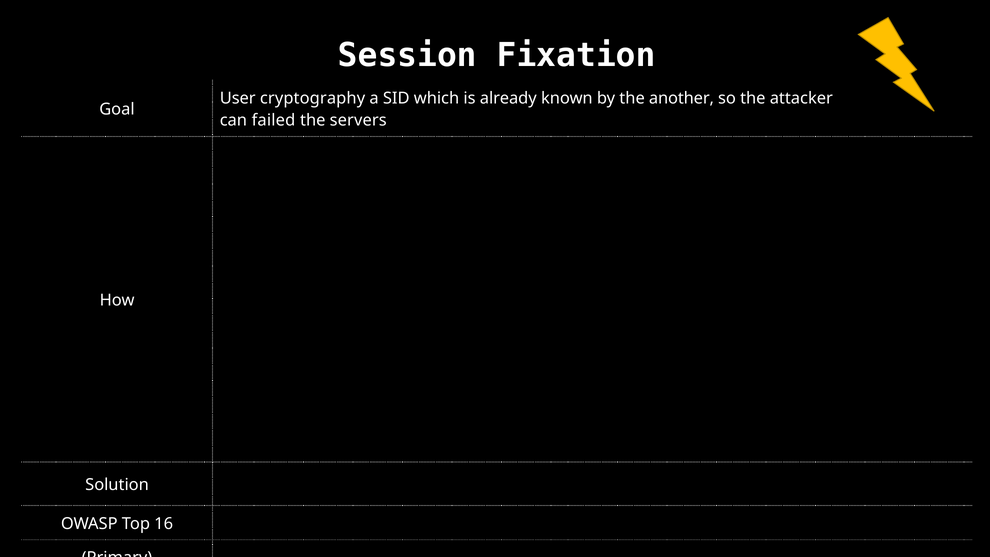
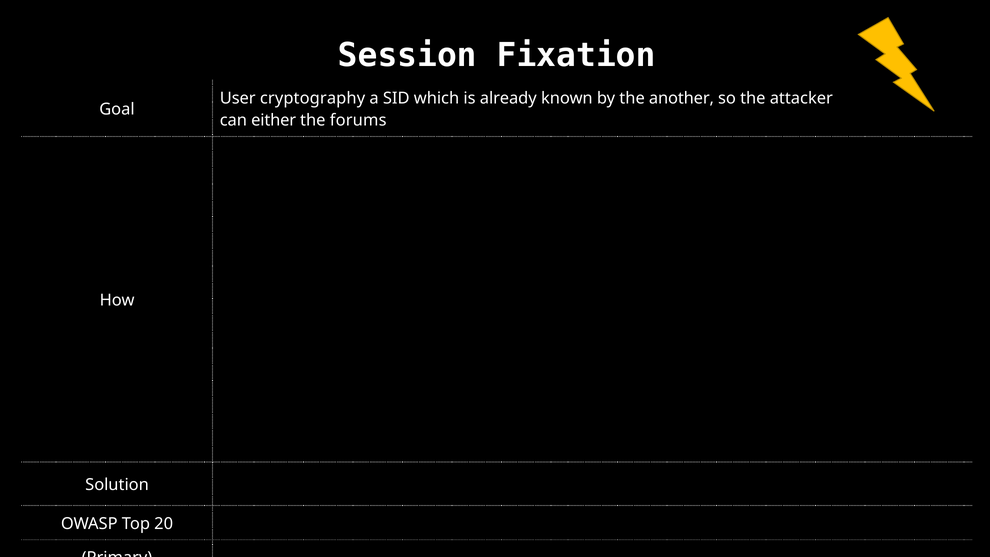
failed: failed -> either
servers: servers -> forums
16: 16 -> 20
